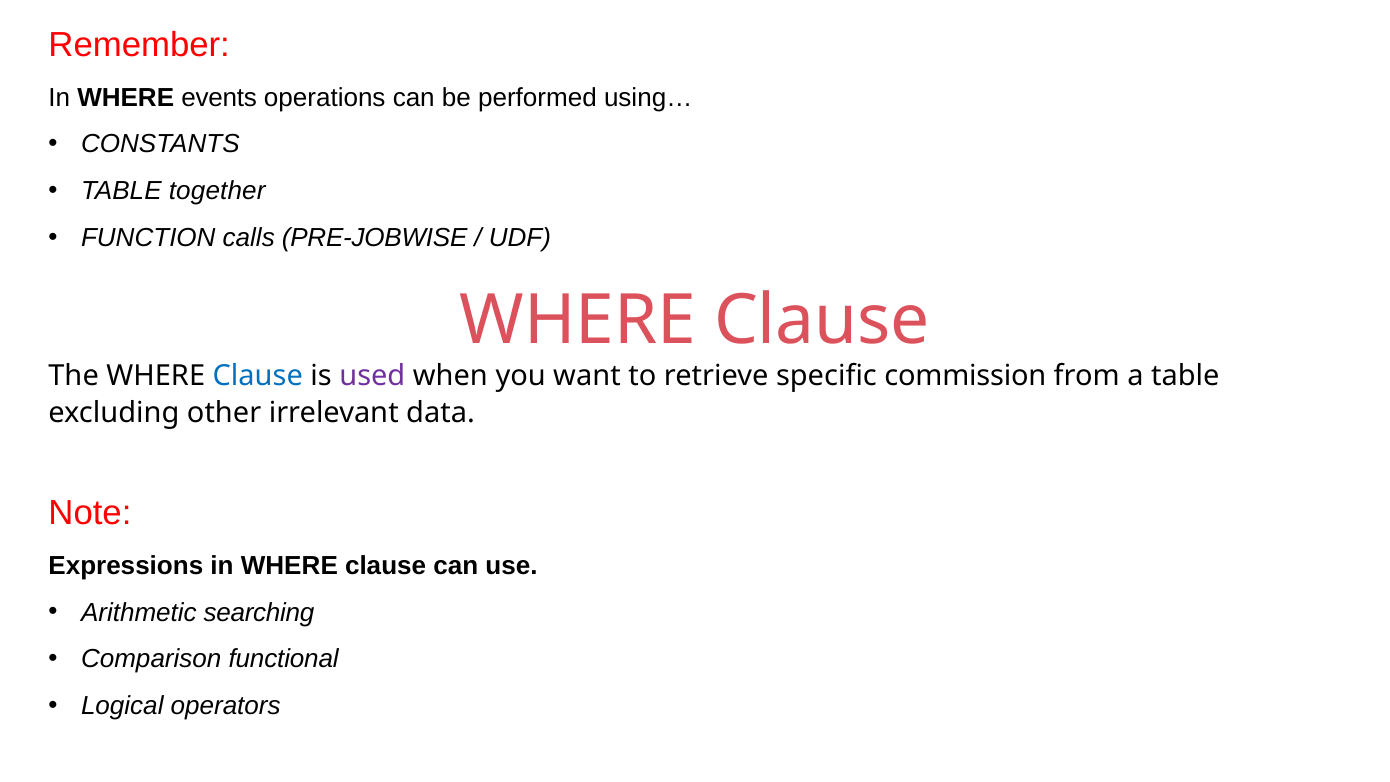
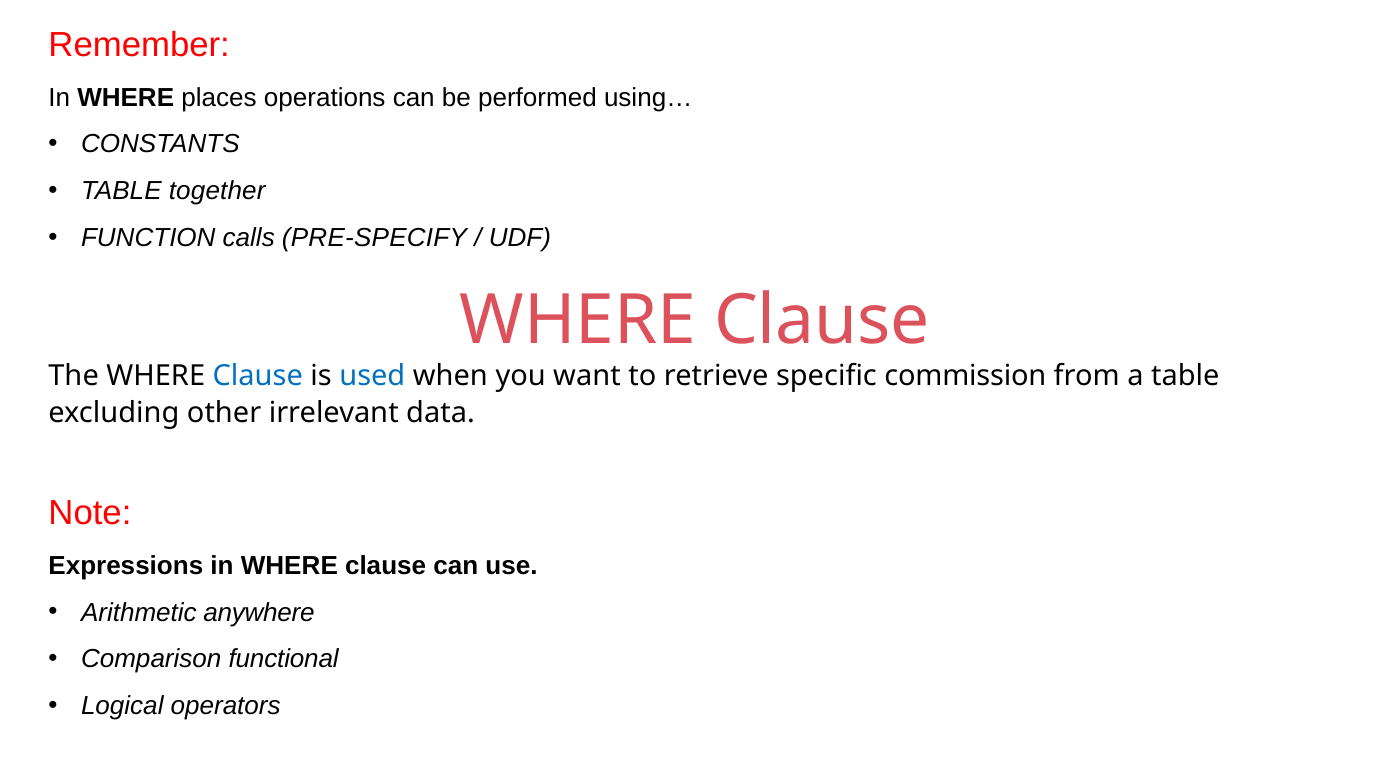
events: events -> places
PRE-JOBWISE: PRE-JOBWISE -> PRE-SPECIFY
used colour: purple -> blue
searching: searching -> anywhere
